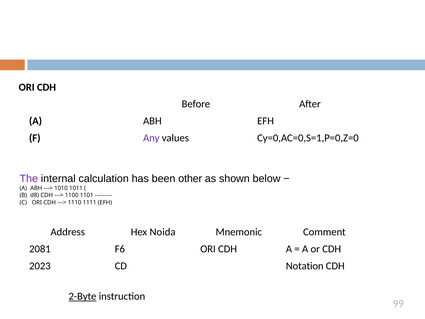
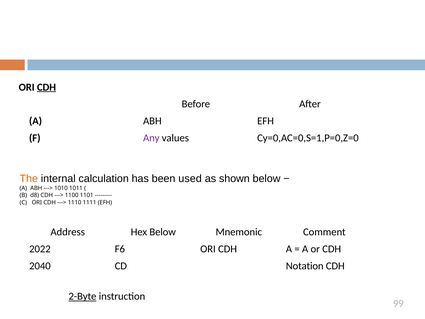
CDH at (47, 87) underline: none -> present
The colour: purple -> orange
other: other -> used
Hex Noida: Noida -> Below
2081: 2081 -> 2022
2023: 2023 -> 2040
